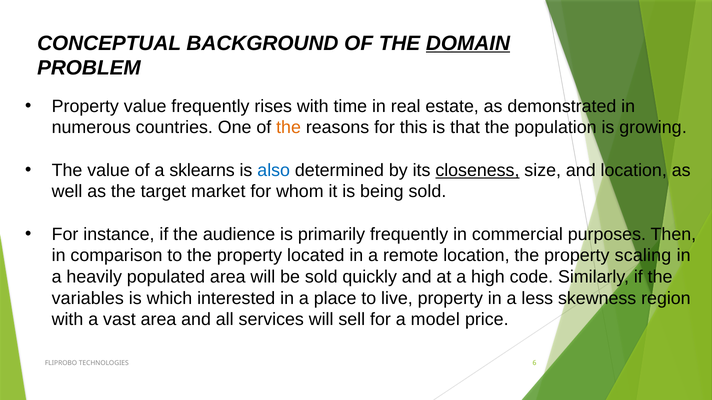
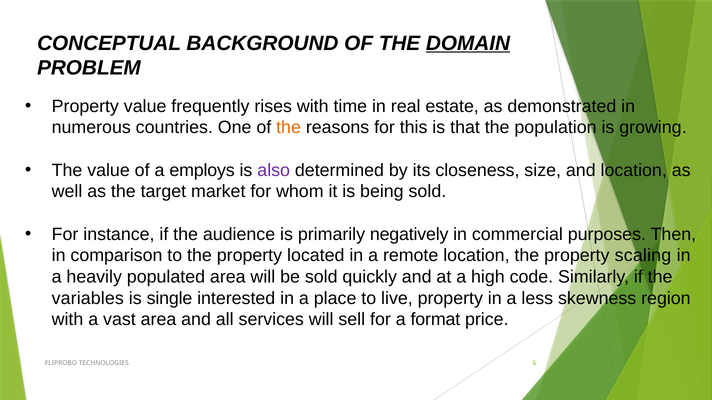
sklearns: sklearns -> employs
also colour: blue -> purple
closeness underline: present -> none
primarily frequently: frequently -> negatively
which: which -> single
model: model -> format
